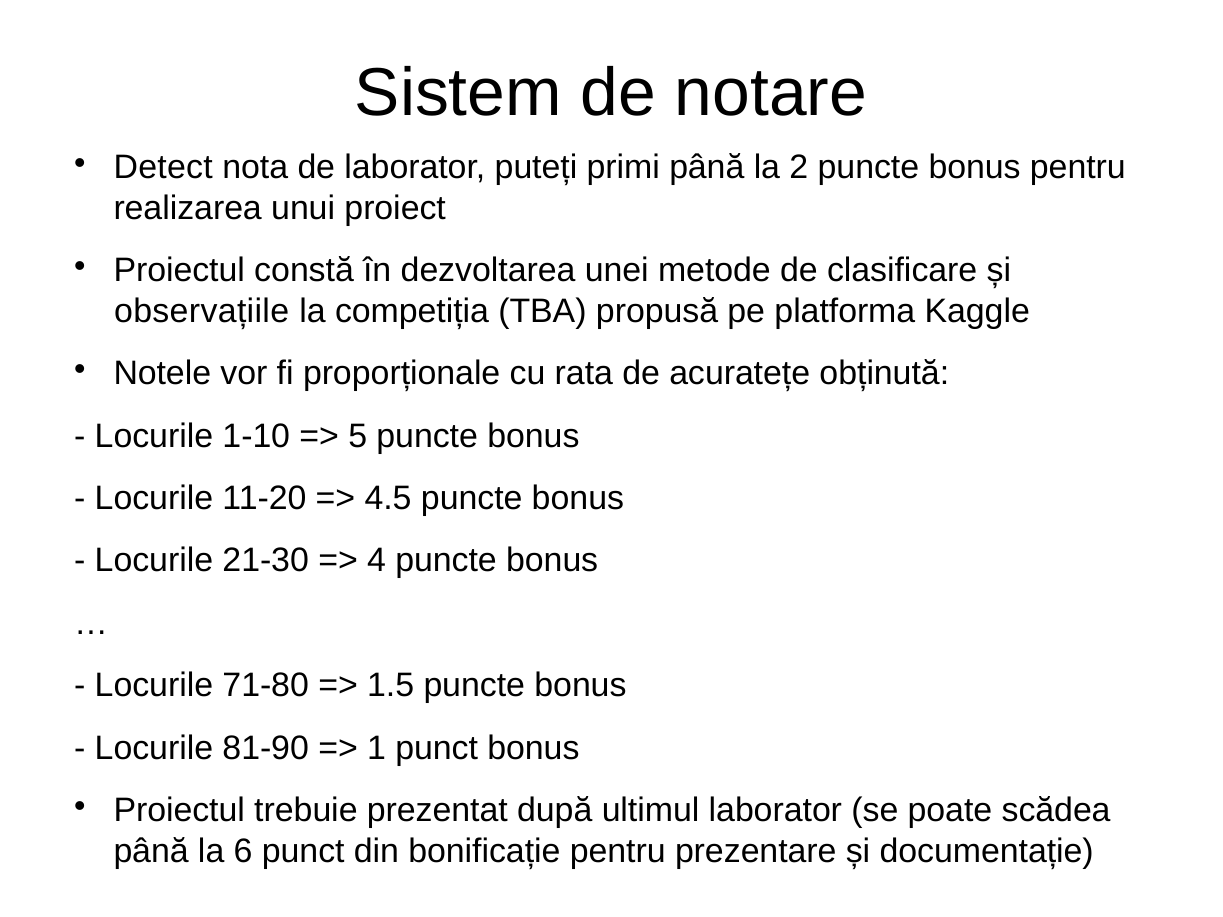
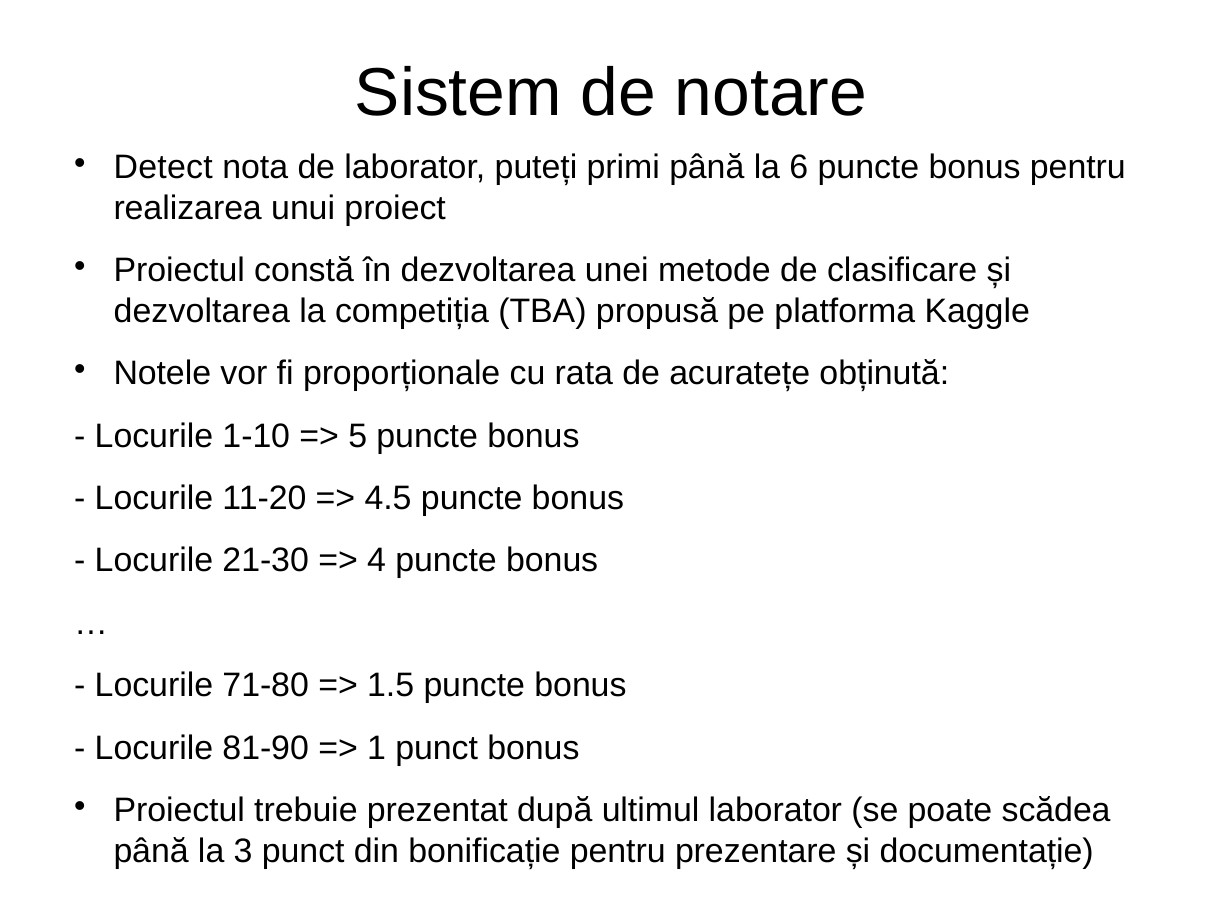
2: 2 -> 6
observațiile at (202, 311): observațiile -> dezvoltarea
6: 6 -> 3
